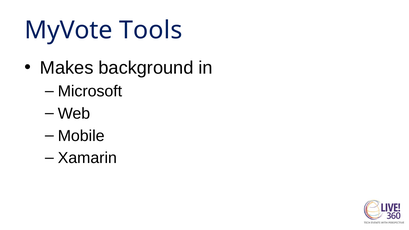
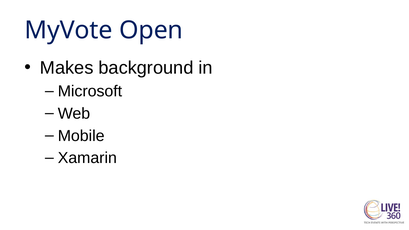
Tools: Tools -> Open
